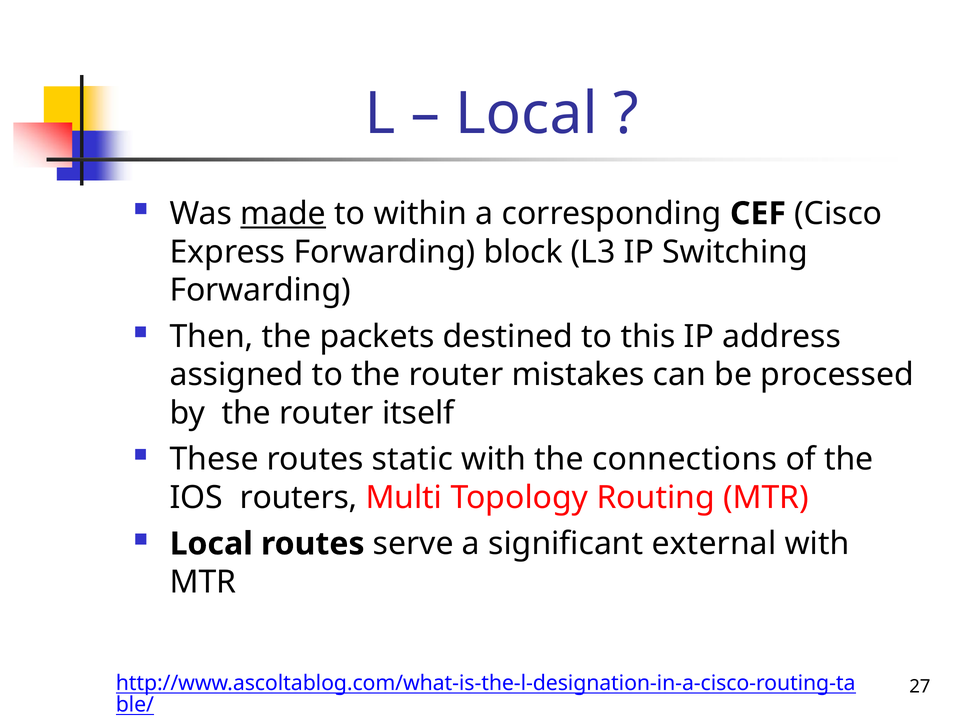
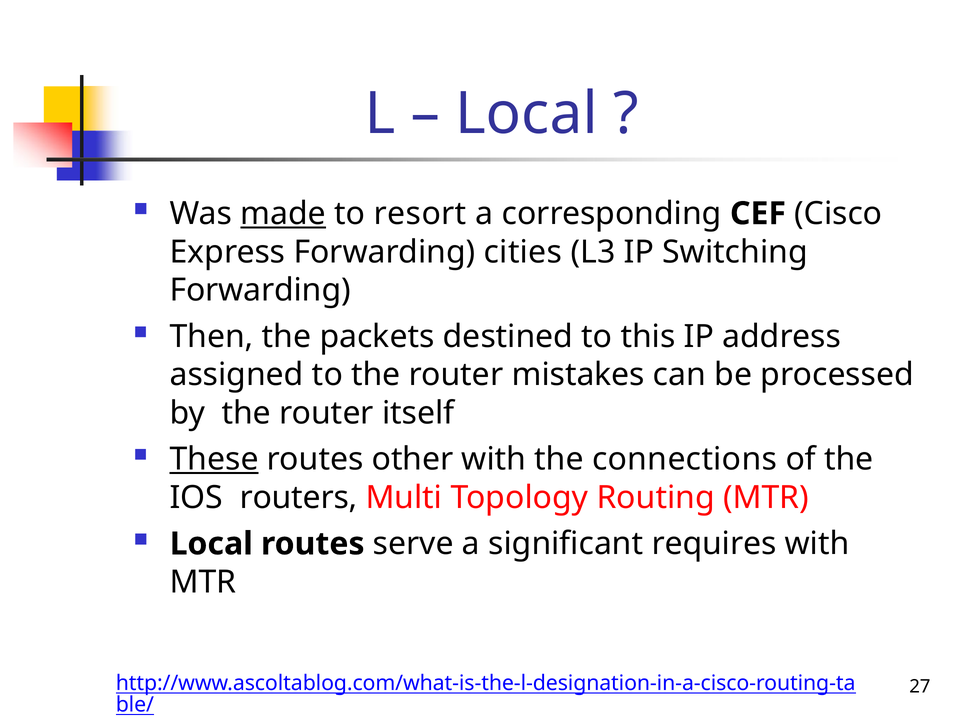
within: within -> resort
block: block -> cities
These underline: none -> present
static: static -> other
external: external -> requires
